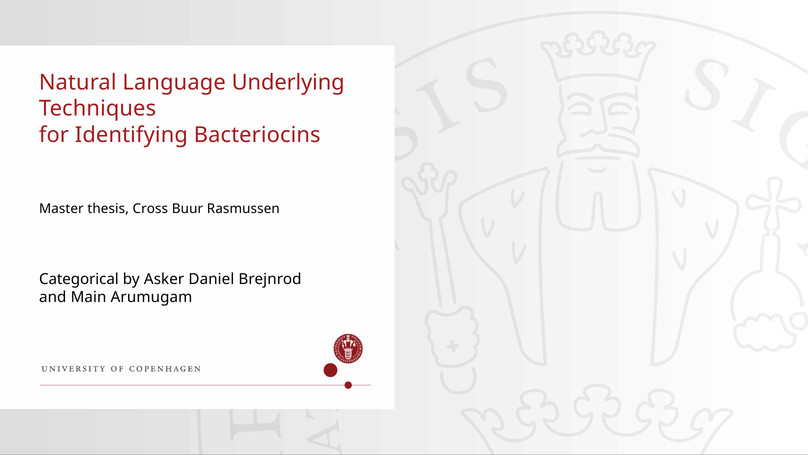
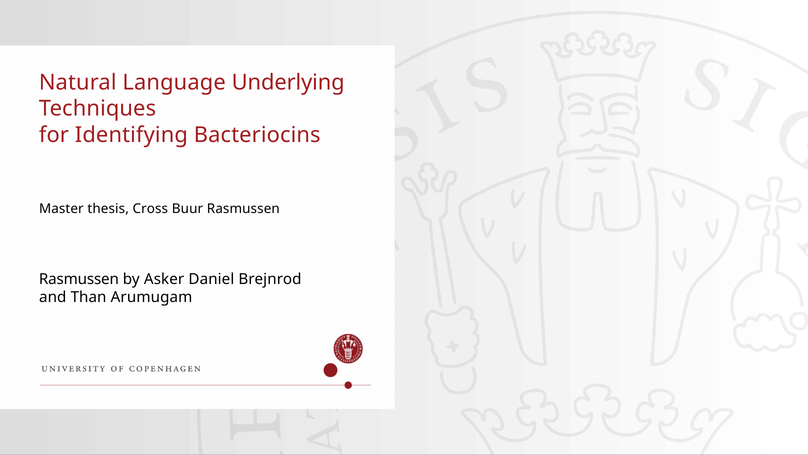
Categorical at (79, 279): Categorical -> Rasmussen
Main: Main -> Than
